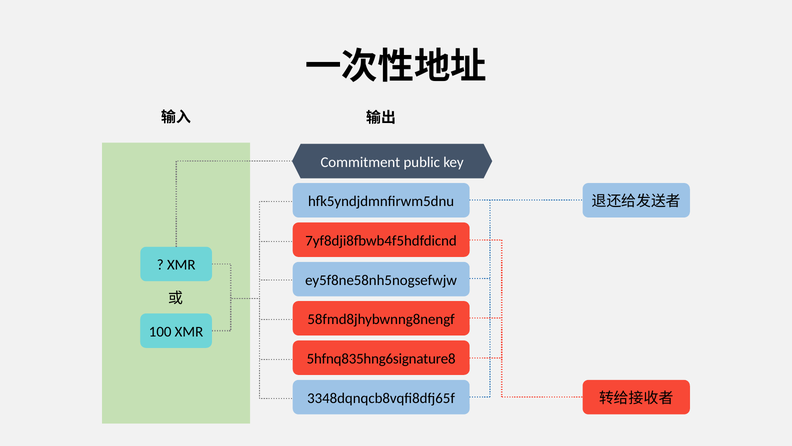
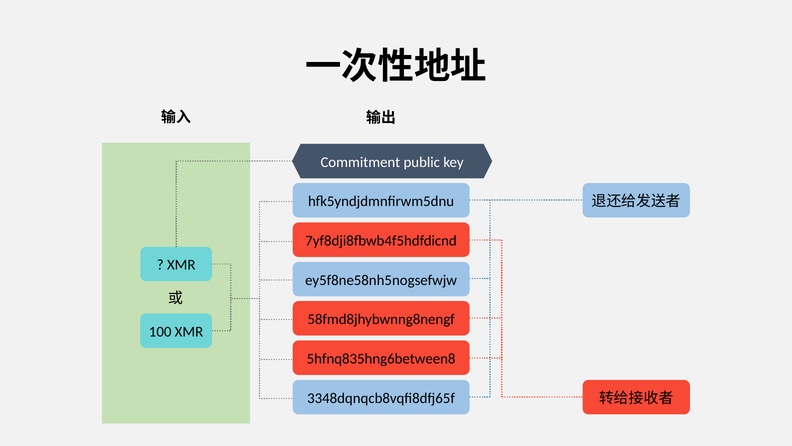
5hfnq835hng6signature8: 5hfnq835hng6signature8 -> 5hfnq835hng6between8
